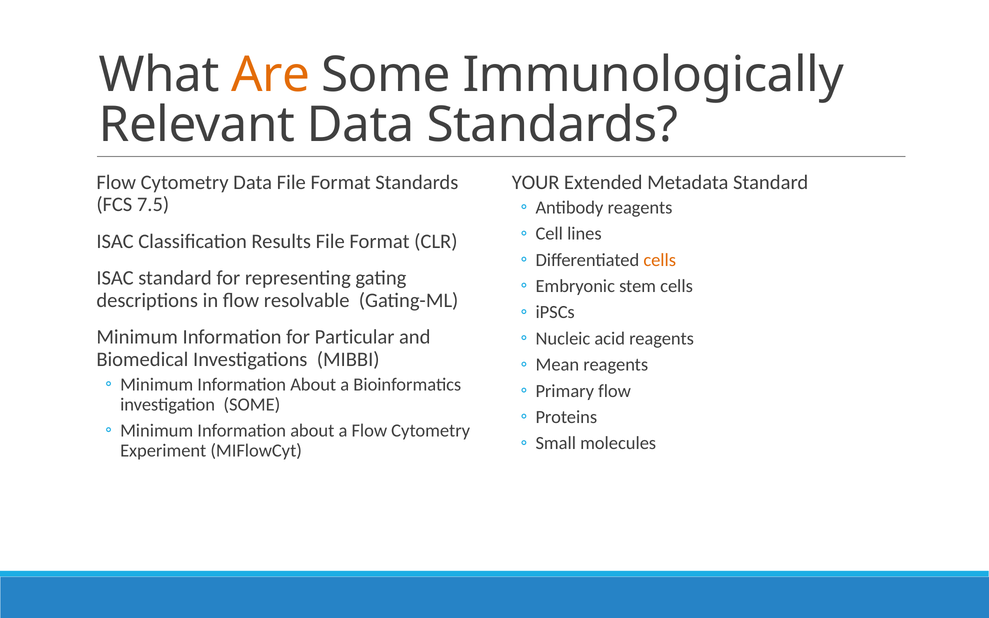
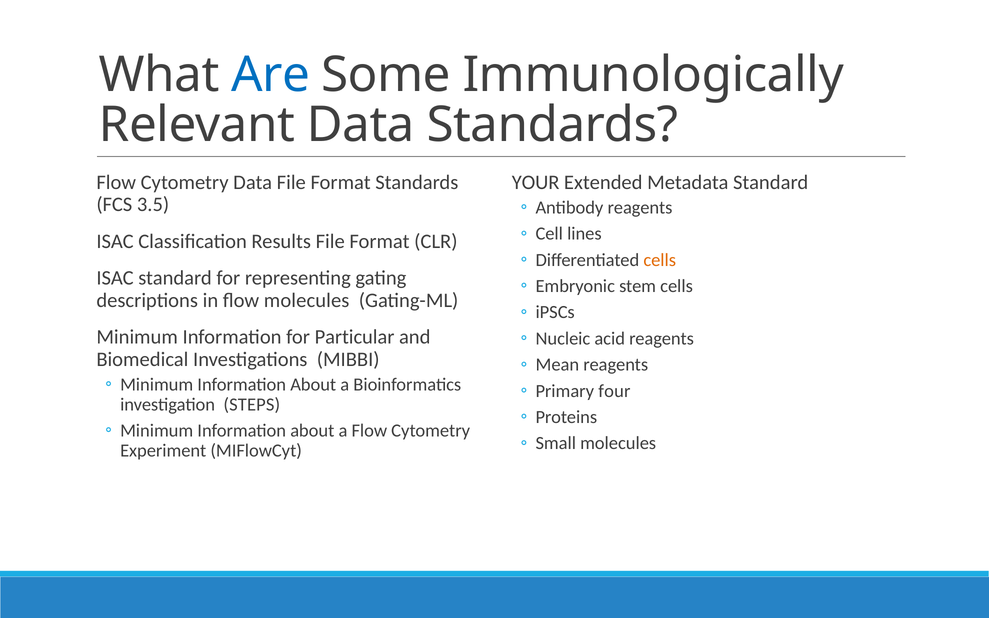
Are colour: orange -> blue
7.5: 7.5 -> 3.5
flow resolvable: resolvable -> molecules
Primary flow: flow -> four
investigation SOME: SOME -> STEPS
